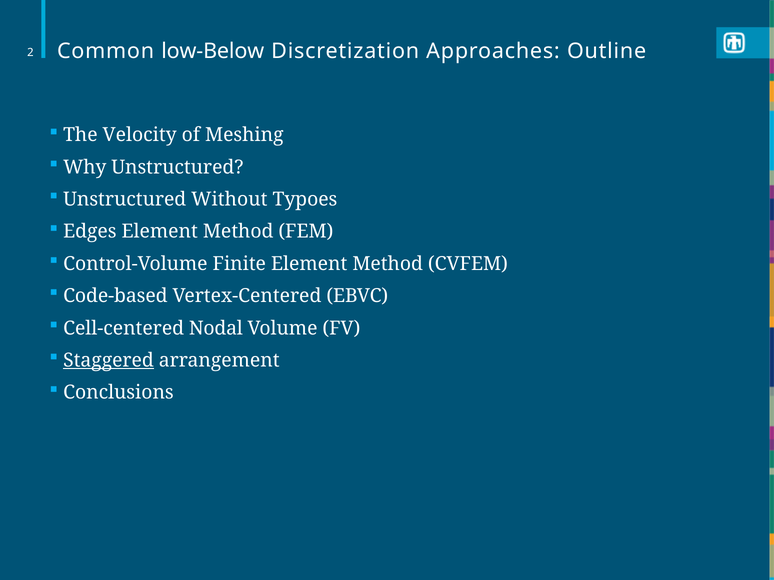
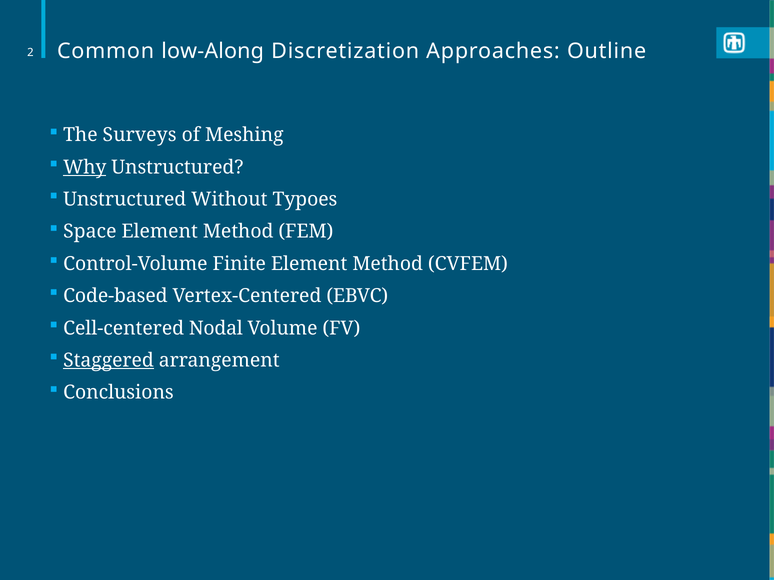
low-Below: low-Below -> low-Along
Velocity: Velocity -> Surveys
Why underline: none -> present
Edges: Edges -> Space
